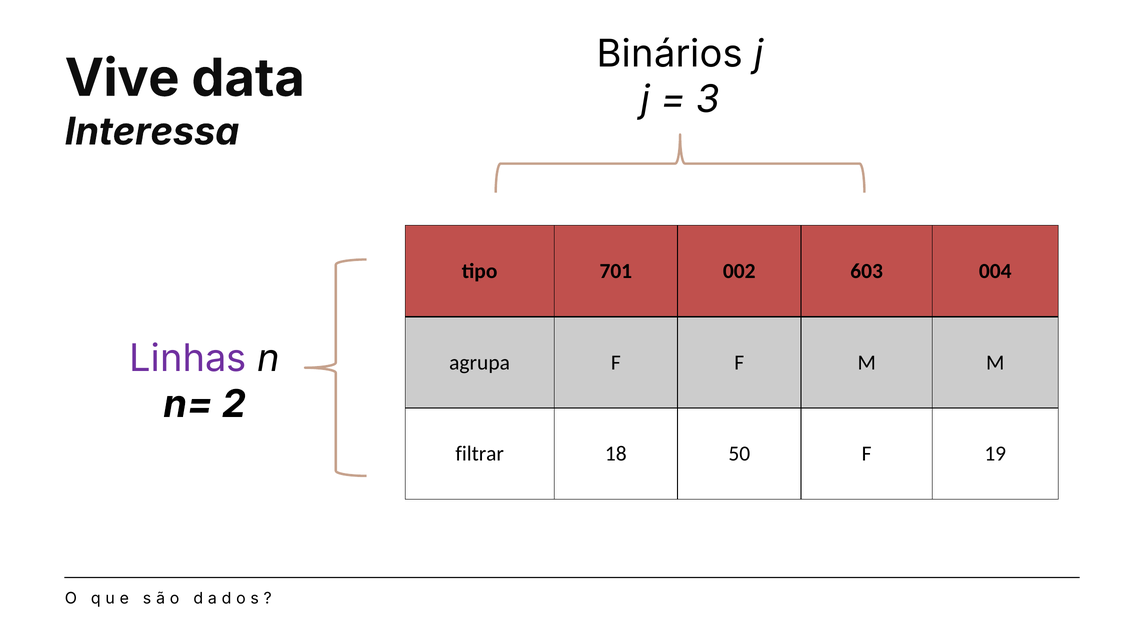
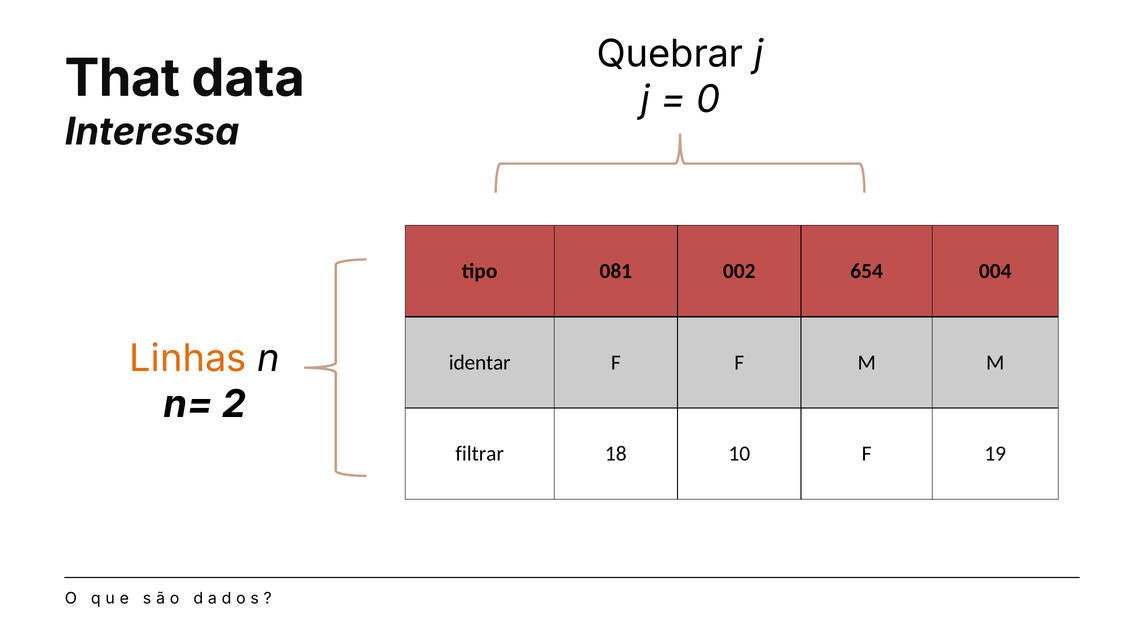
Binários: Binários -> Quebrar
Vive: Vive -> That
3: 3 -> 0
701: 701 -> 081
603: 603 -> 654
Linhas colour: purple -> orange
agrupa: agrupa -> identar
50: 50 -> 10
